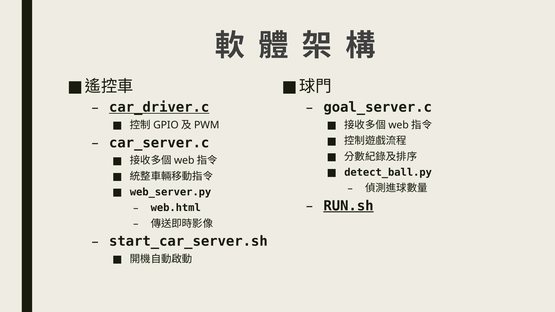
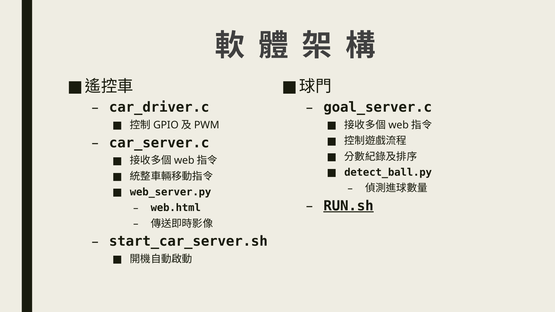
car_driver.c underline: present -> none
